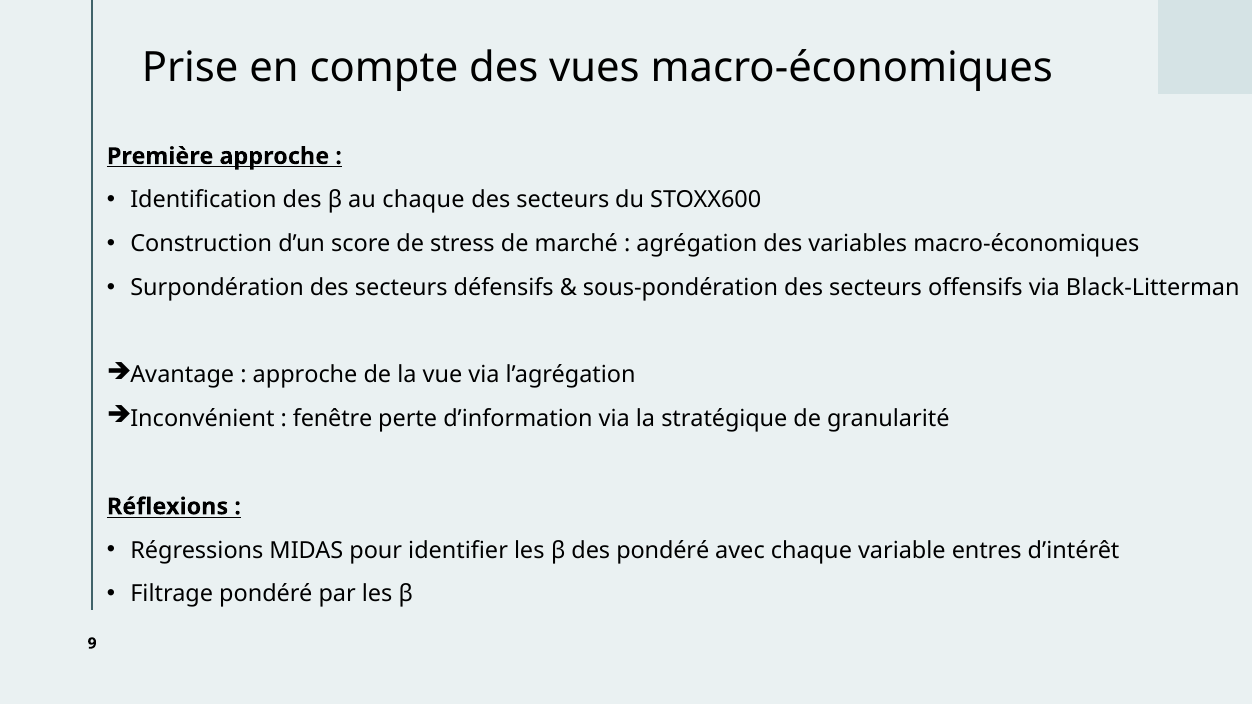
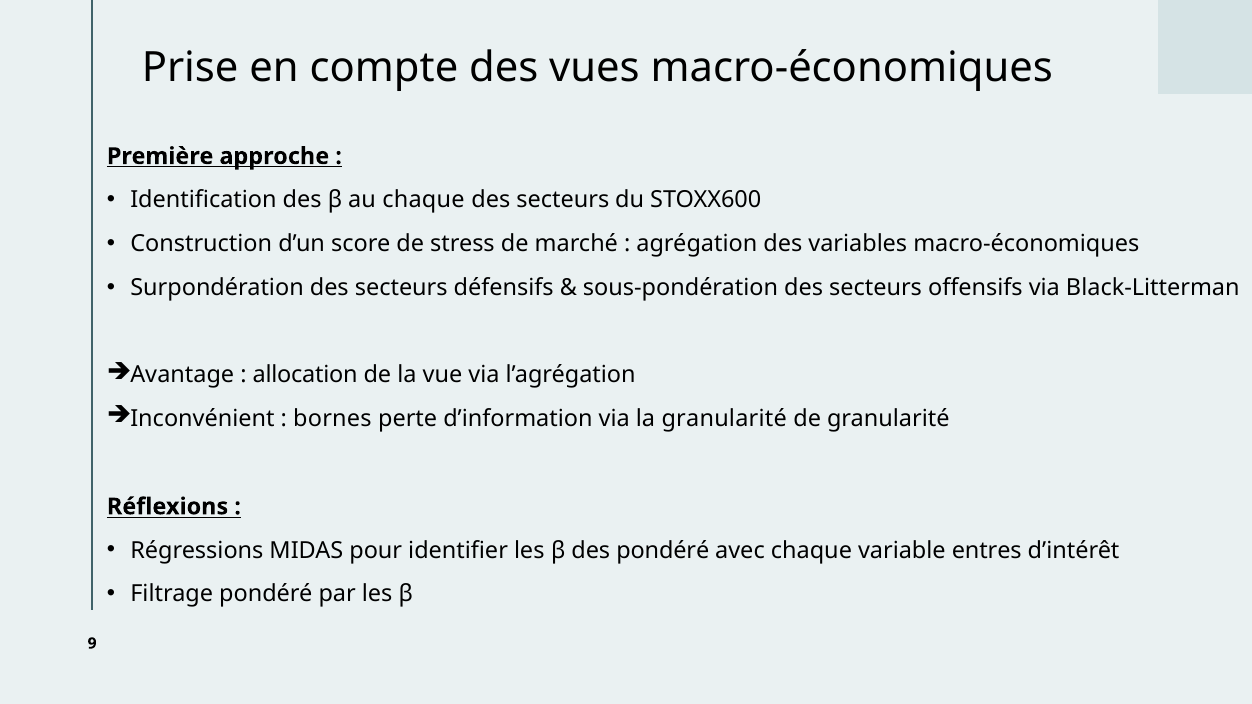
approche at (305, 375): approche -> allocation
fenêtre: fenêtre -> bornes
la stratégique: stratégique -> granularité
